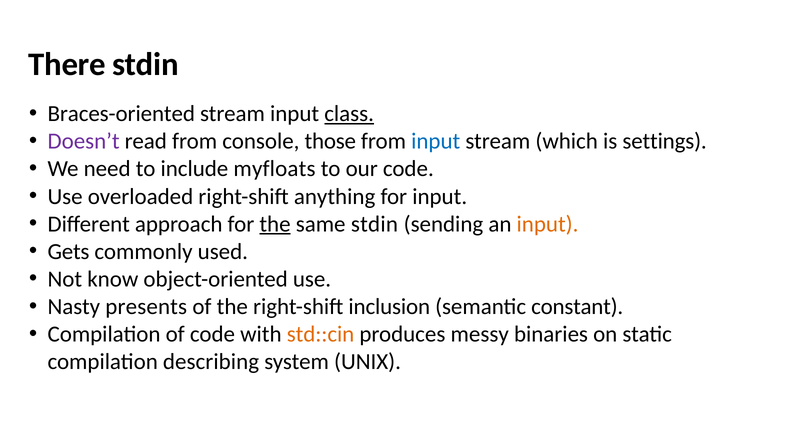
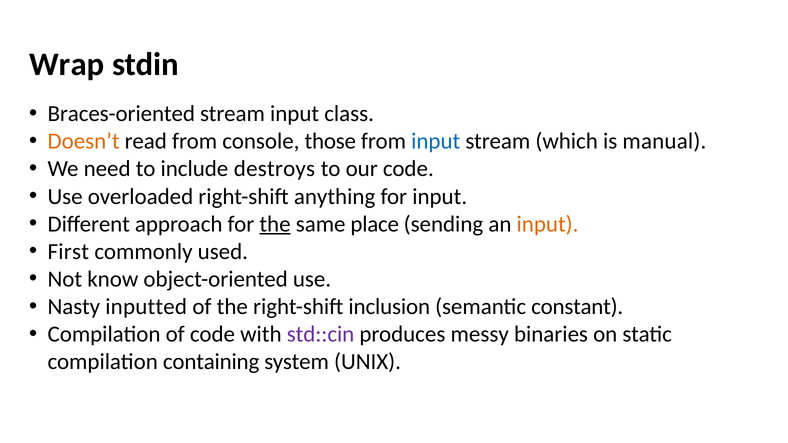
There: There -> Wrap
class underline: present -> none
Doesn’t colour: purple -> orange
settings: settings -> manual
myfloats: myfloats -> destroys
same stdin: stdin -> place
Gets: Gets -> First
presents: presents -> inputted
std::cin colour: orange -> purple
describing: describing -> containing
